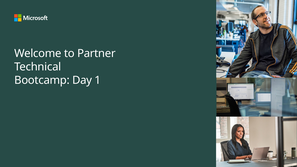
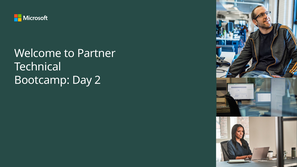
1: 1 -> 2
